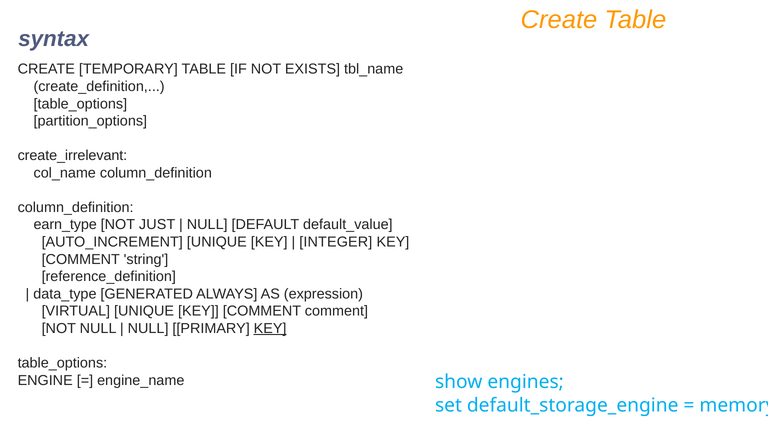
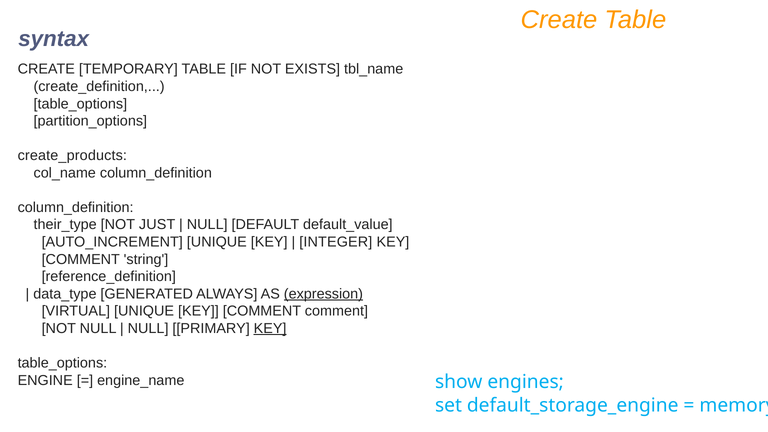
create_irrelevant: create_irrelevant -> create_products
earn_type: earn_type -> their_type
expression underline: none -> present
